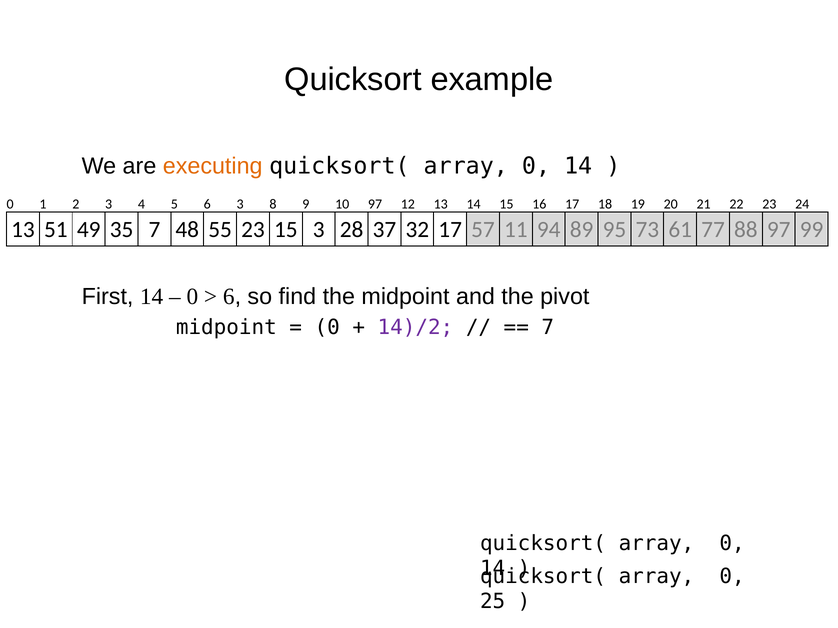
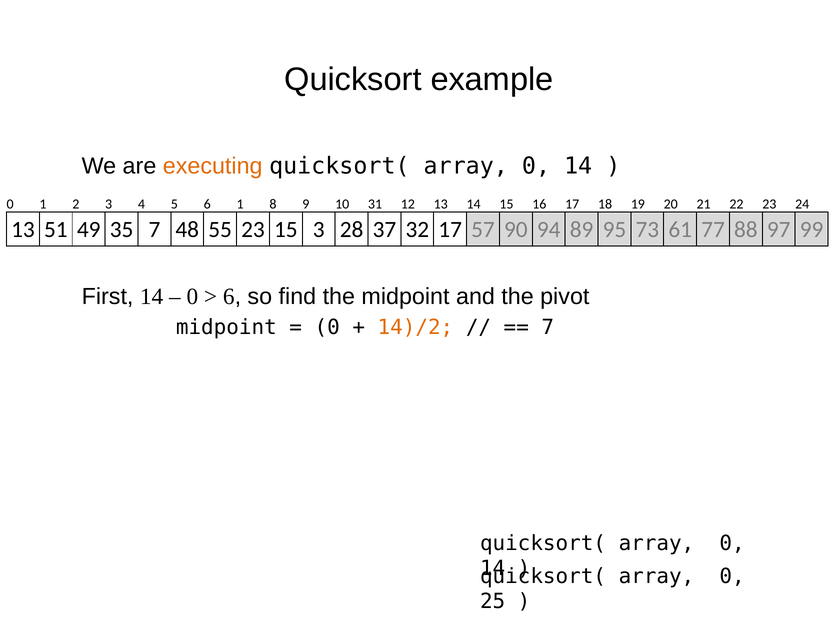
6 3: 3 -> 1
10 97: 97 -> 31
11: 11 -> 90
14)/2 colour: purple -> orange
